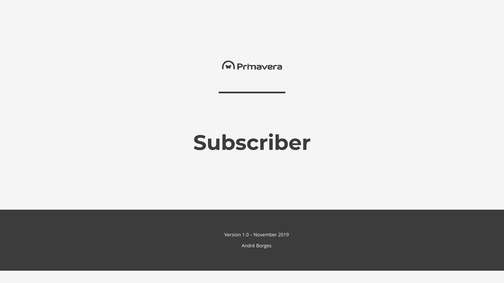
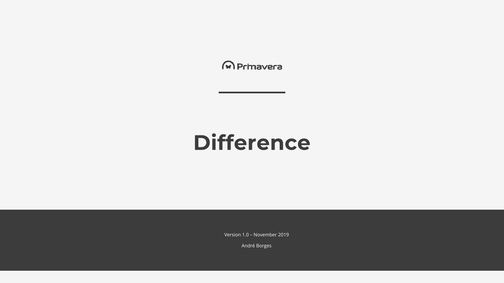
Subscriber: Subscriber -> Difference
